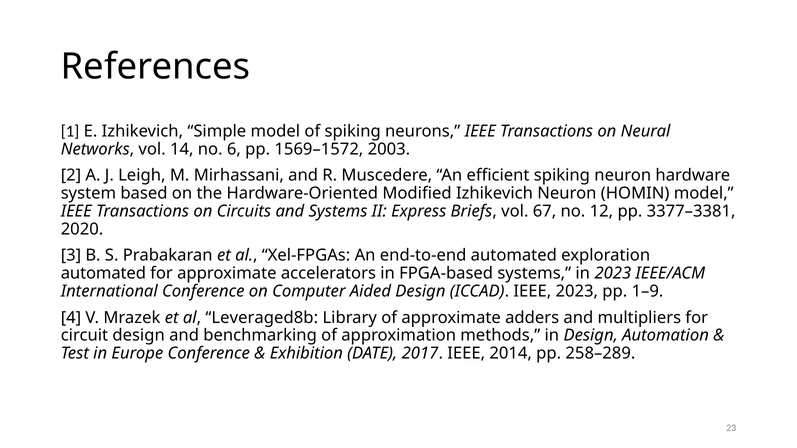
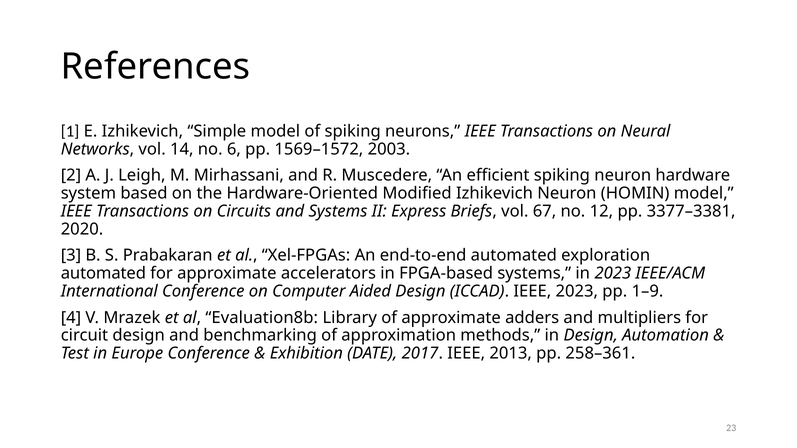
Leveraged8b: Leveraged8b -> Evaluation8b
2014: 2014 -> 2013
258–289: 258–289 -> 258–361
